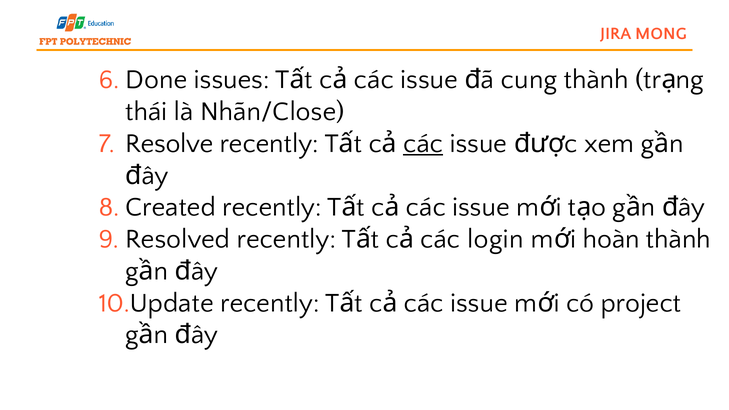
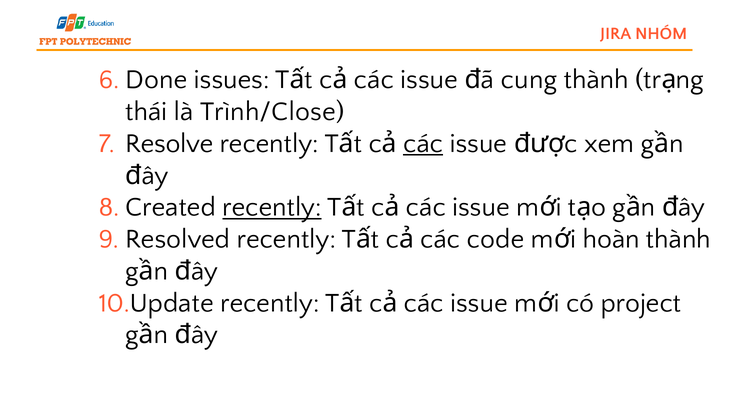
MONG: MONG -> NHÓM
Nhãn/Close: Nhãn/Close -> Trình/Close
recently at (272, 207) underline: none -> present
login: login -> code
